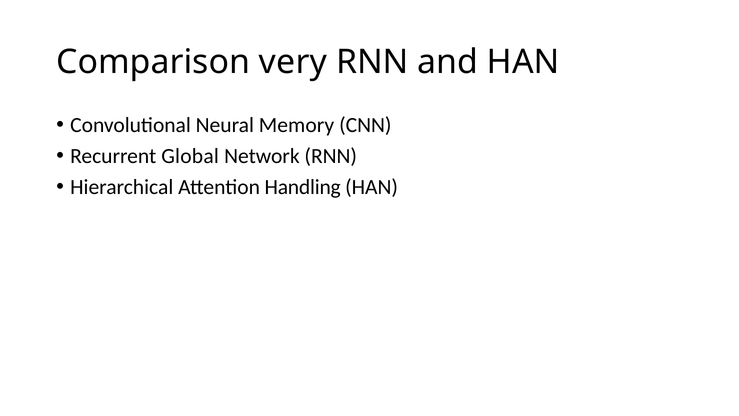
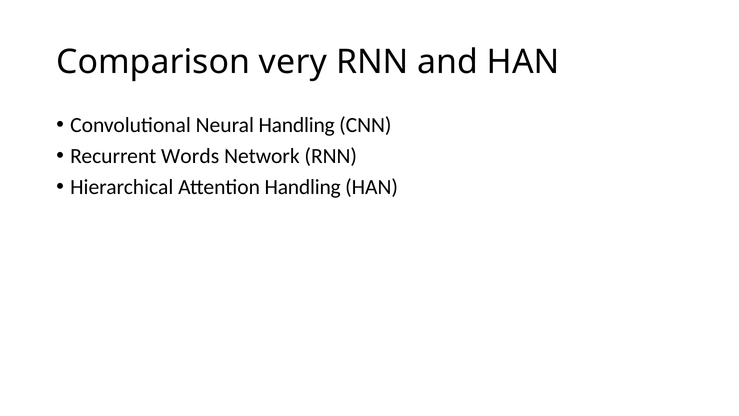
Neural Memory: Memory -> Handling
Global: Global -> Words
